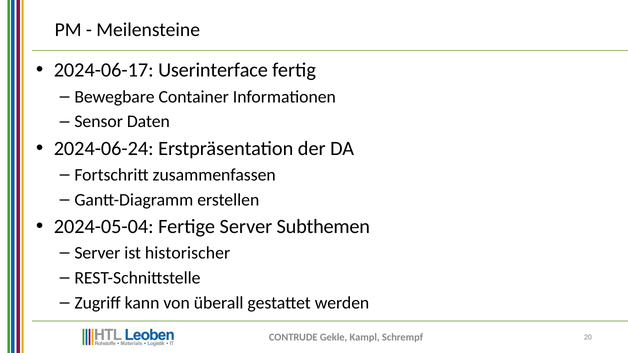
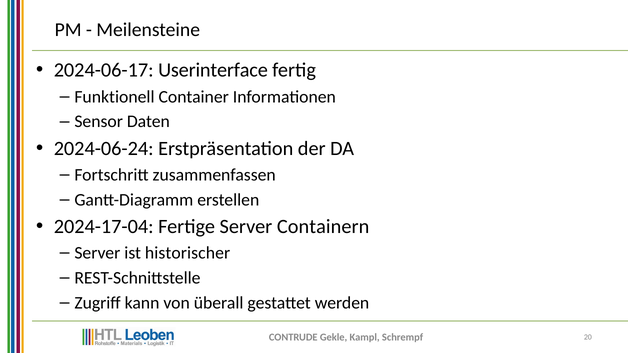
Bewegbare: Bewegbare -> Funktionell
2024-05-04: 2024-05-04 -> 2024-17-04
Subthemen: Subthemen -> Containern
